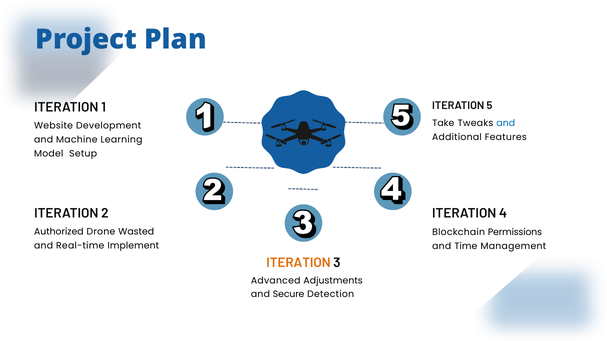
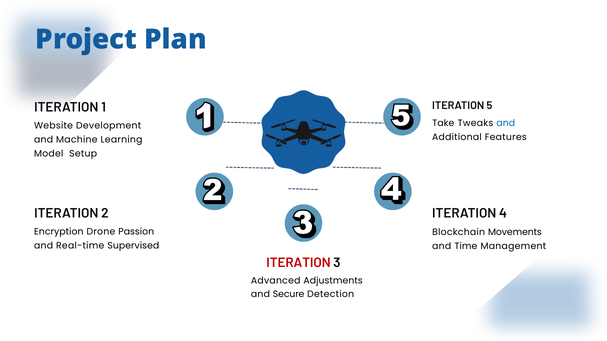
Authorized: Authorized -> Encryption
Wasted: Wasted -> Passion
Permissions: Permissions -> Movements
Implement: Implement -> Supervised
ITERATION at (299, 263) colour: orange -> red
